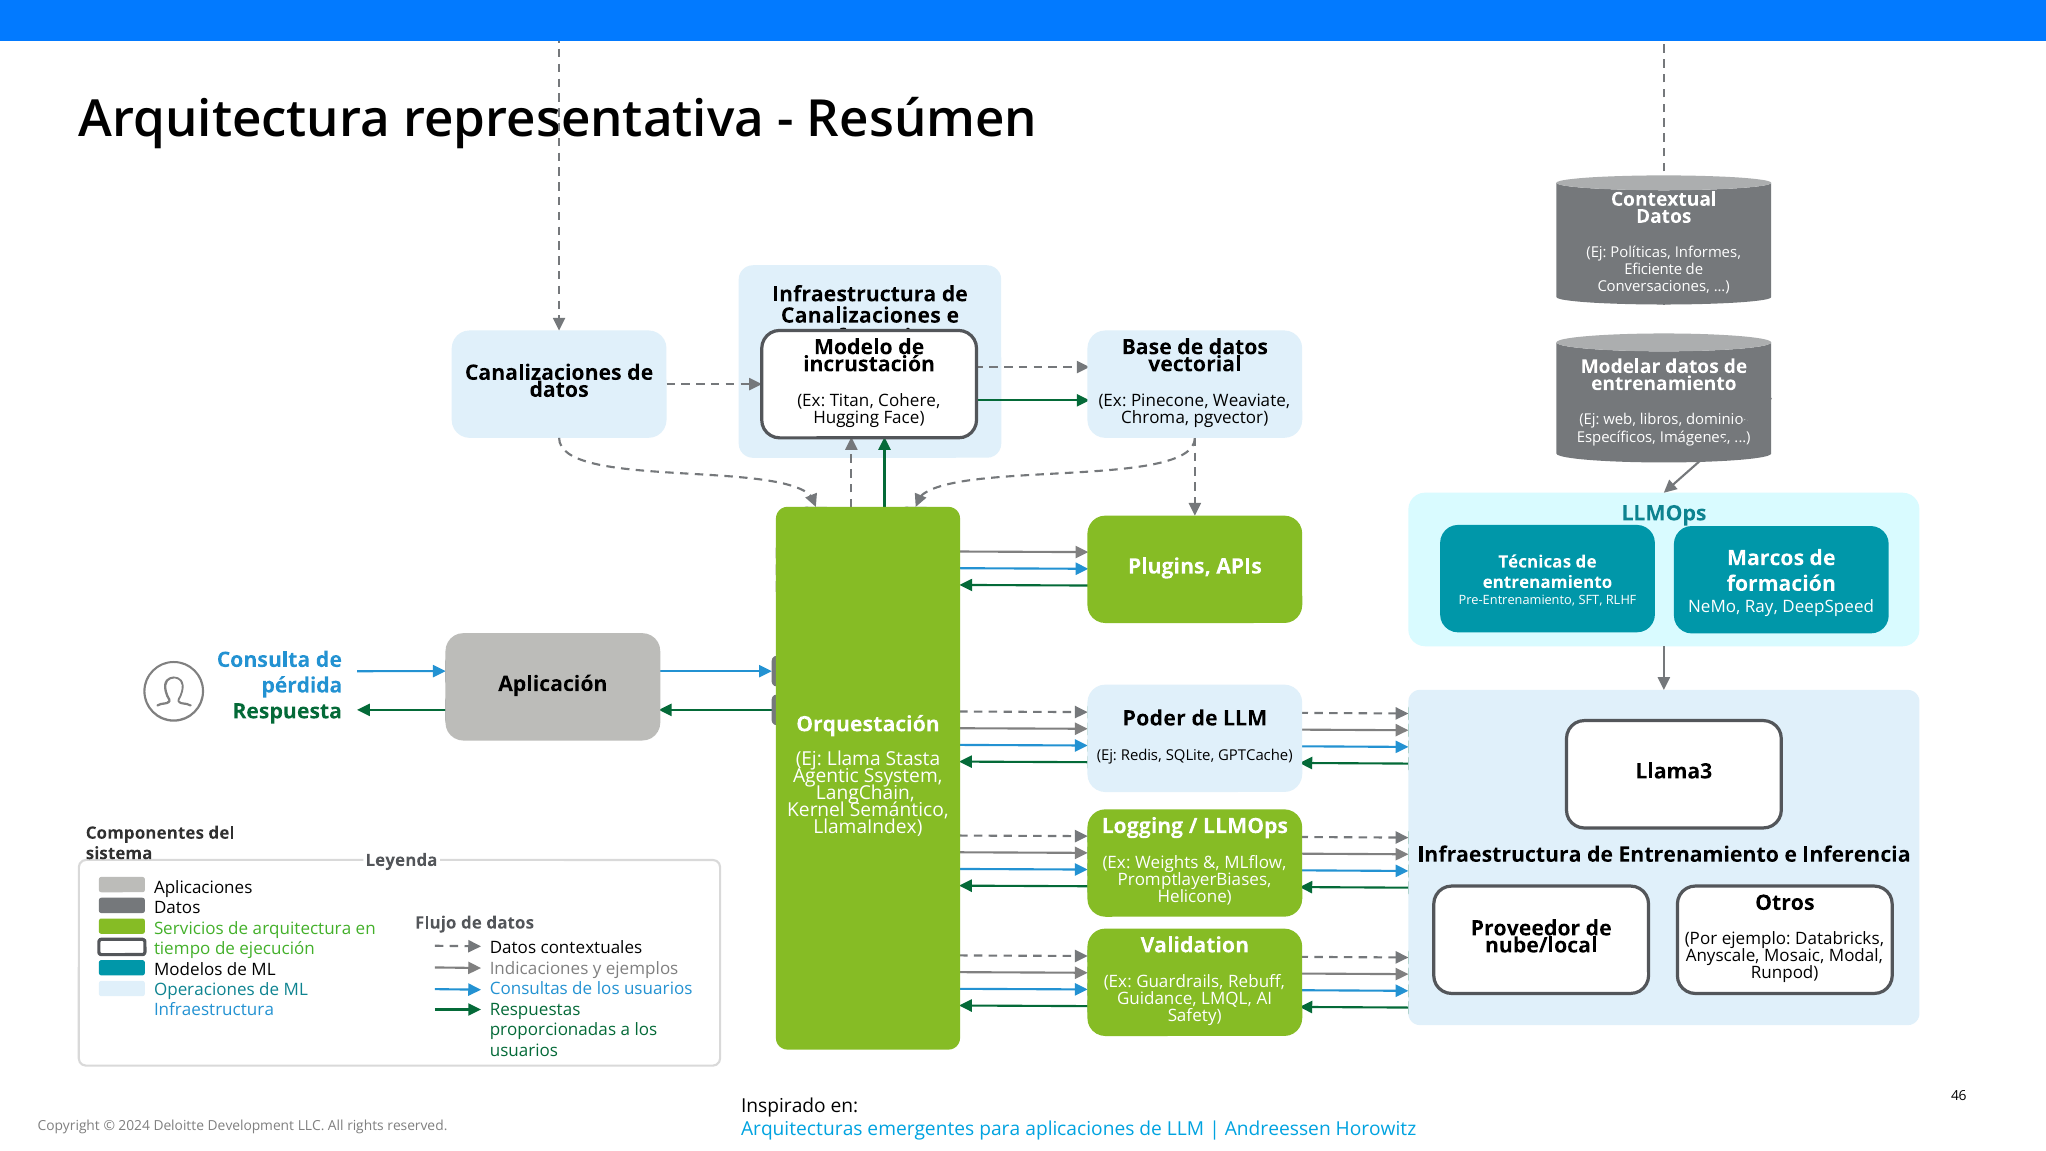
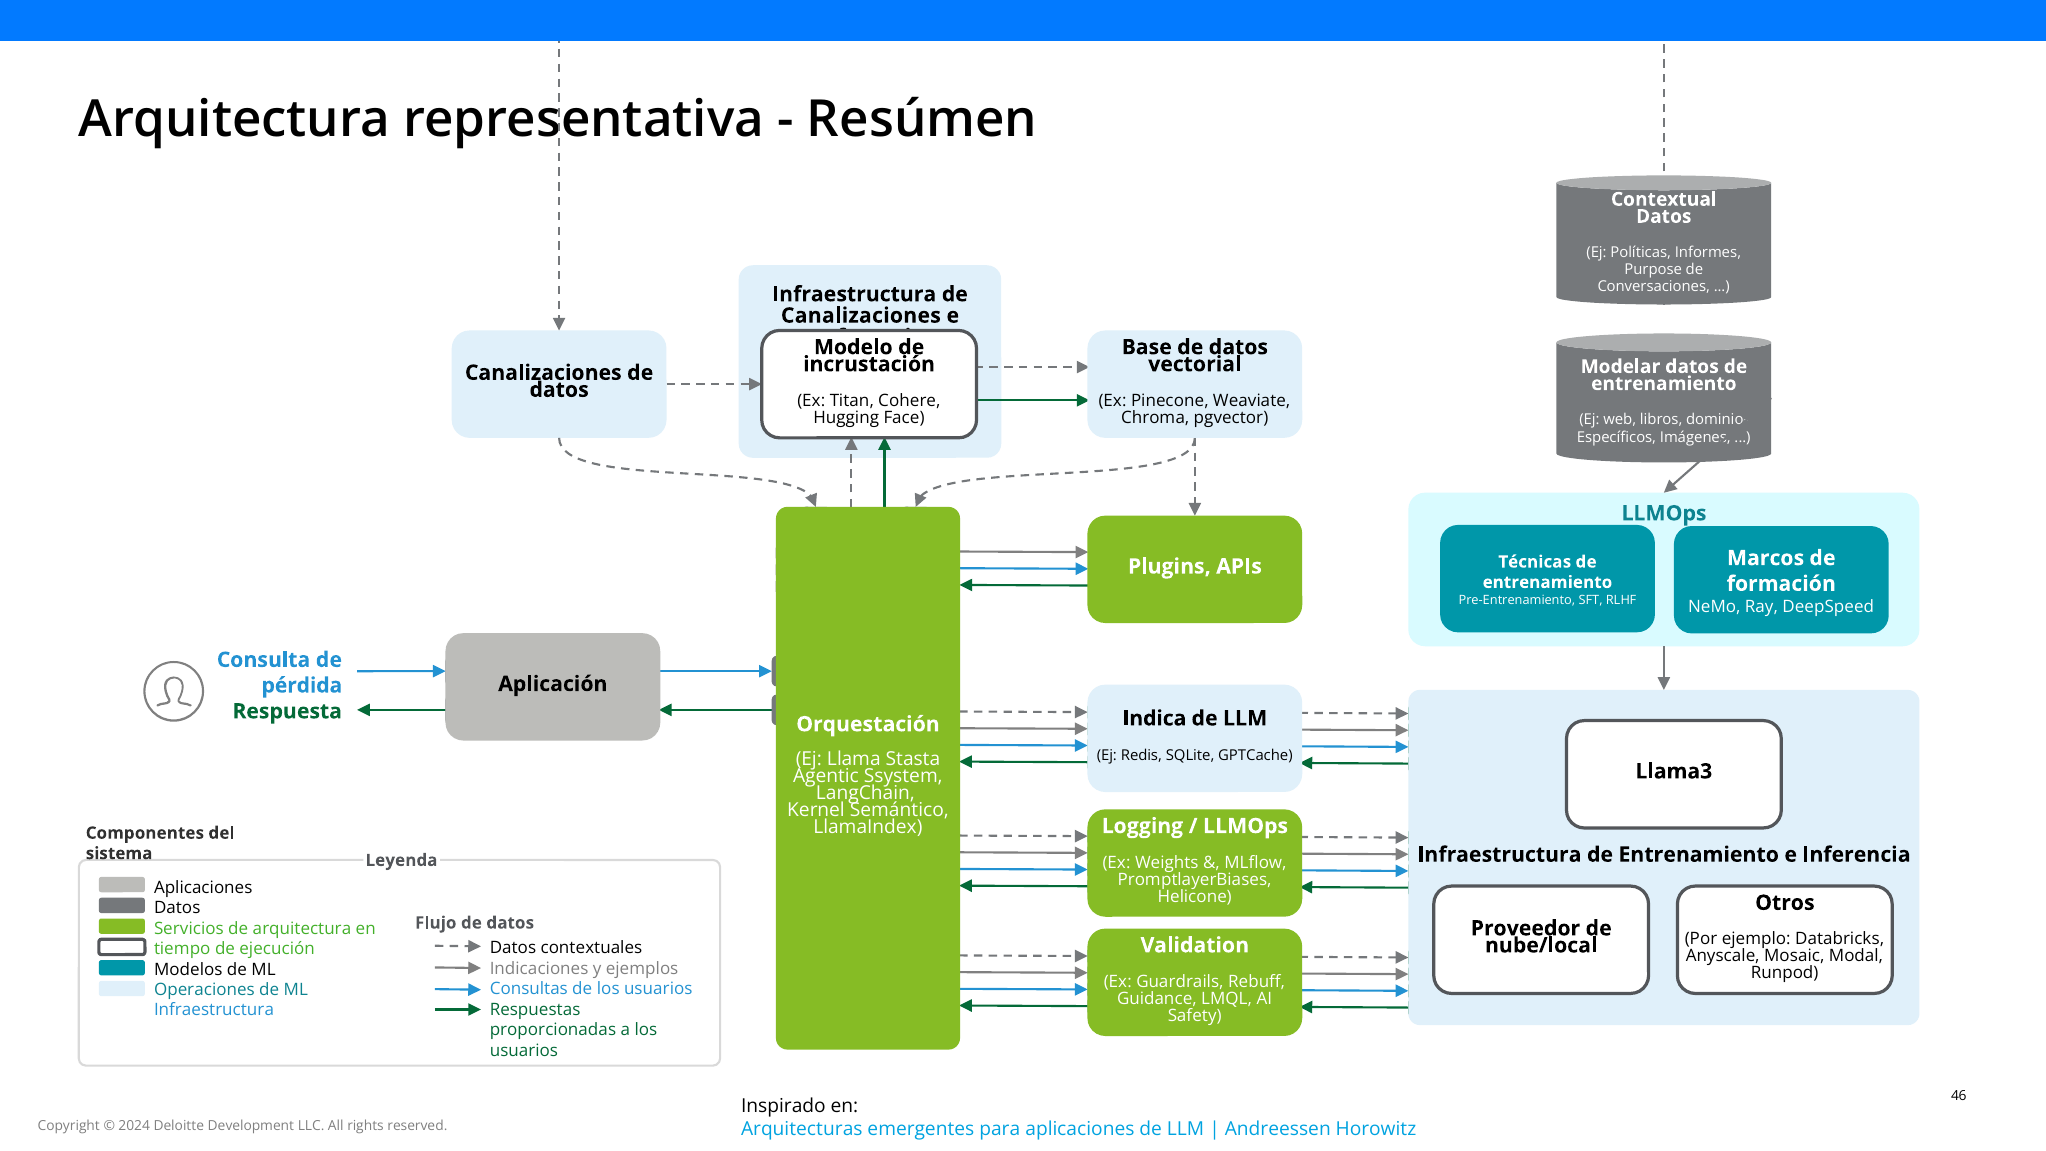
Eficiente: Eficiente -> Purpose
Poder: Poder -> Indica
